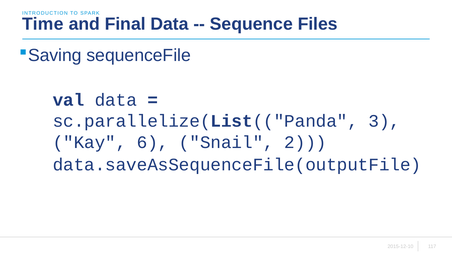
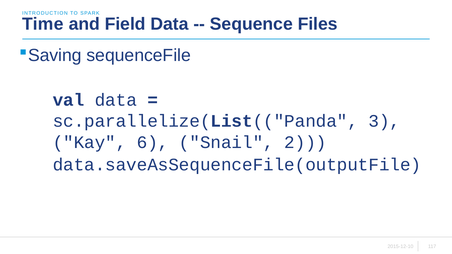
Final: Final -> Field
